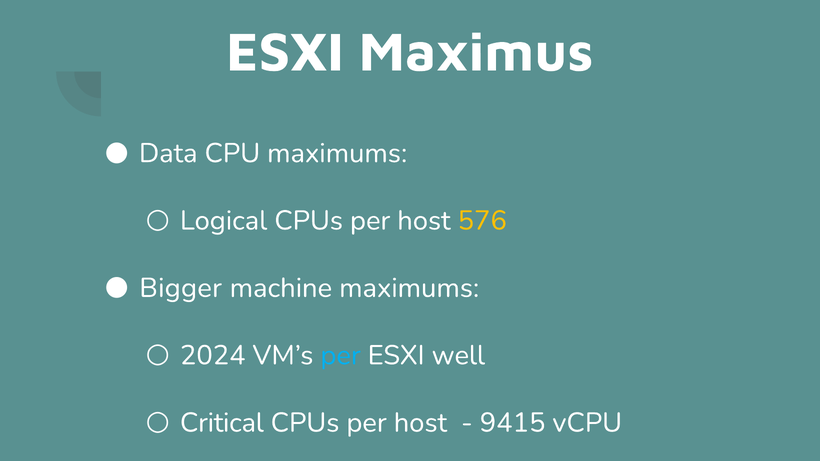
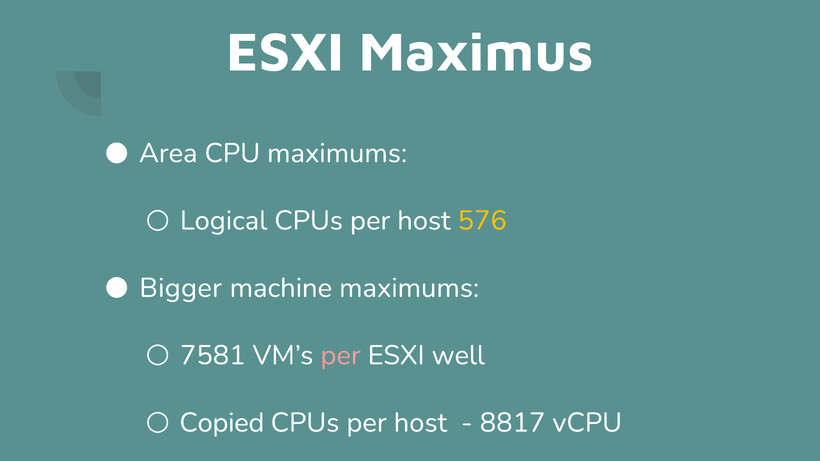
Data: Data -> Area
2024: 2024 -> 7581
per at (341, 355) colour: light blue -> pink
Critical: Critical -> Copied
9415: 9415 -> 8817
